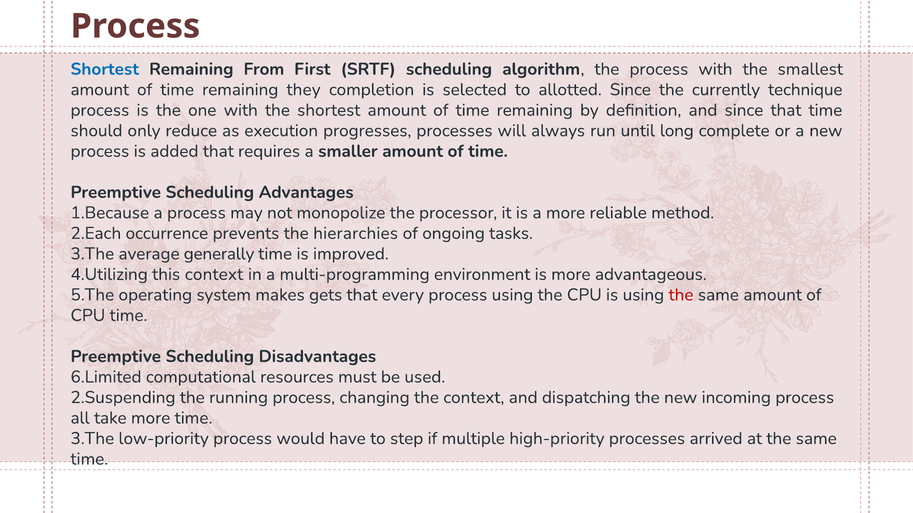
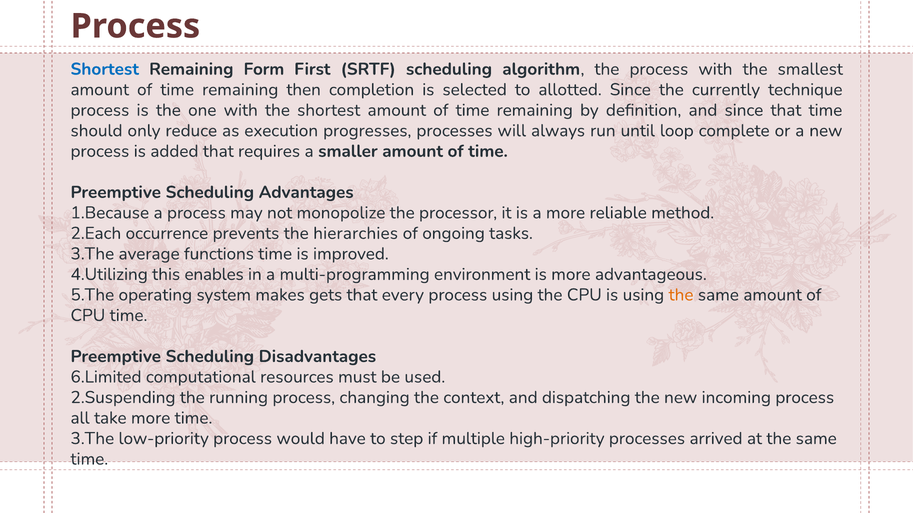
From: From -> Form
they: they -> then
long: long -> loop
generally: generally -> functions
this context: context -> enables
the at (681, 295) colour: red -> orange
